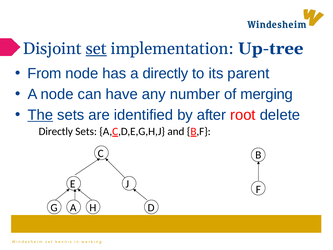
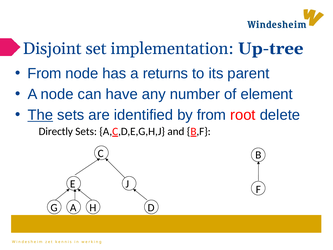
set underline: present -> none
a directly: directly -> returns
merging: merging -> element
by after: after -> from
